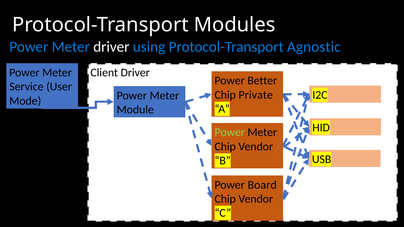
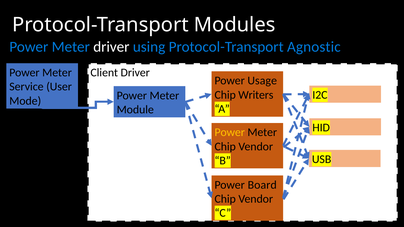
Better: Better -> Usage
Private: Private -> Writers
Power at (230, 133) colour: light green -> yellow
